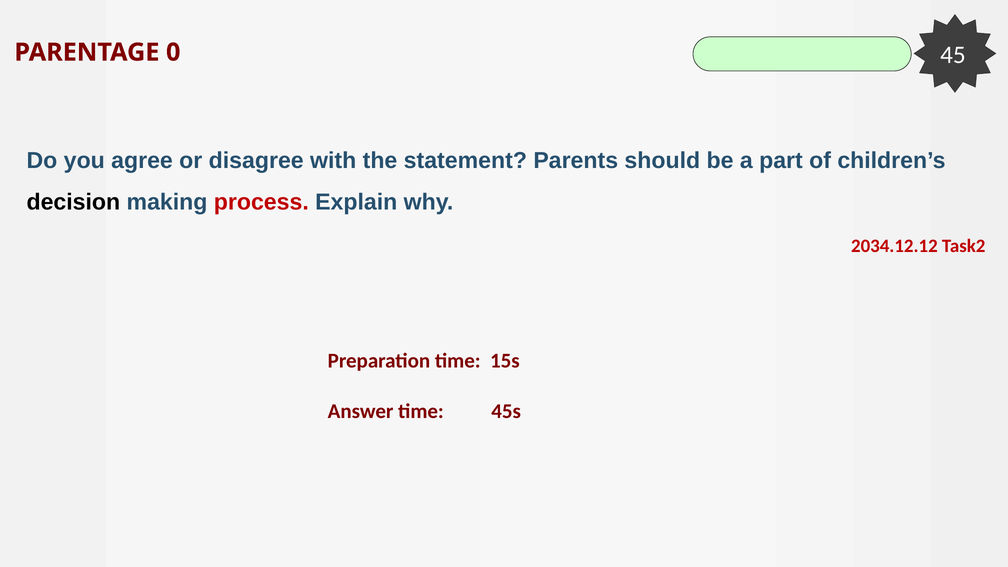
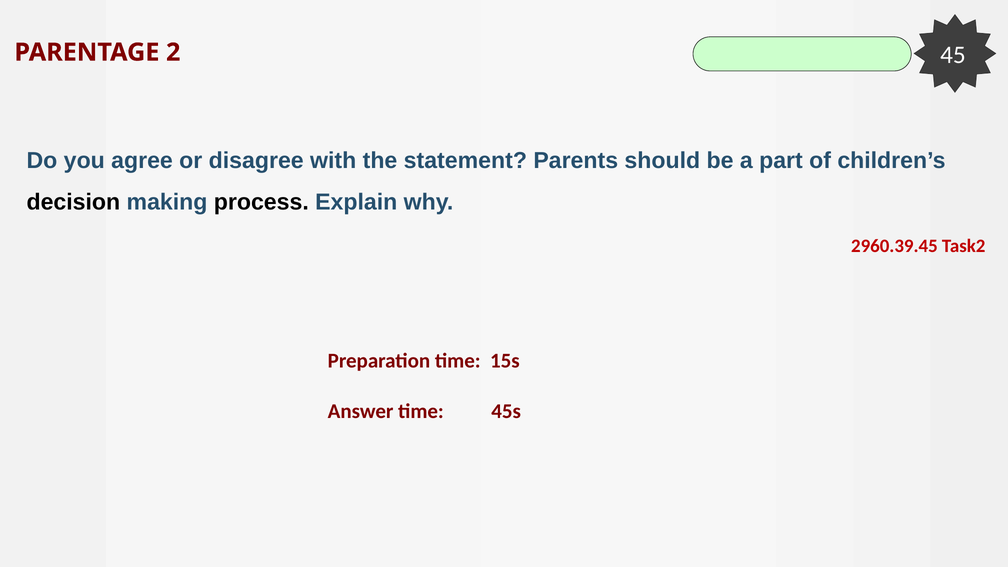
0: 0 -> 2
process colour: red -> black
2034.12.12: 2034.12.12 -> 2960.39.45
